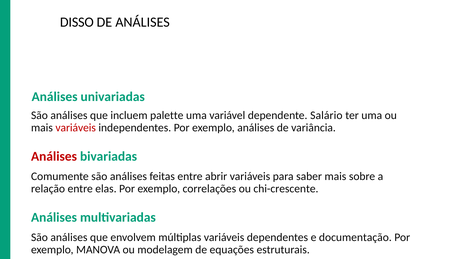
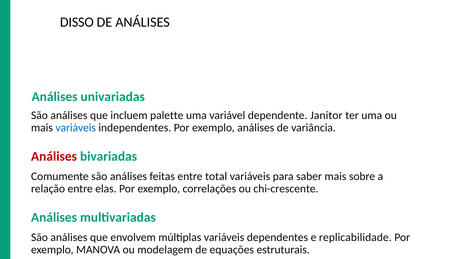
Salário: Salário -> Janitor
variáveis at (76, 128) colour: red -> blue
abrir: abrir -> total
documentação: documentação -> replicabilidade
